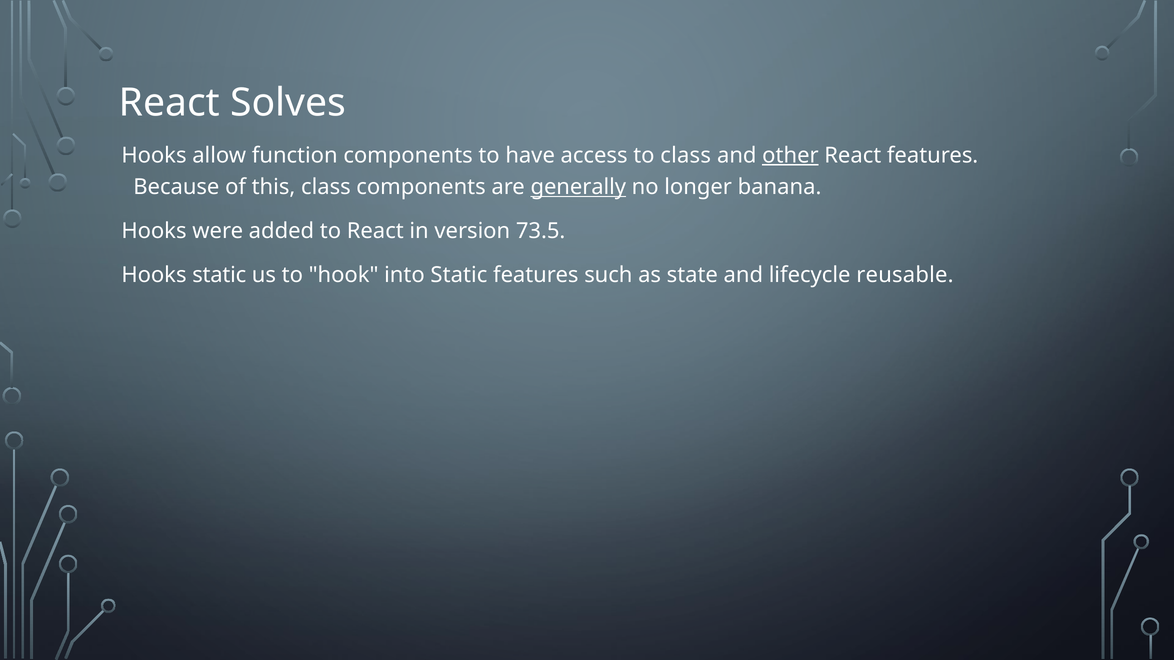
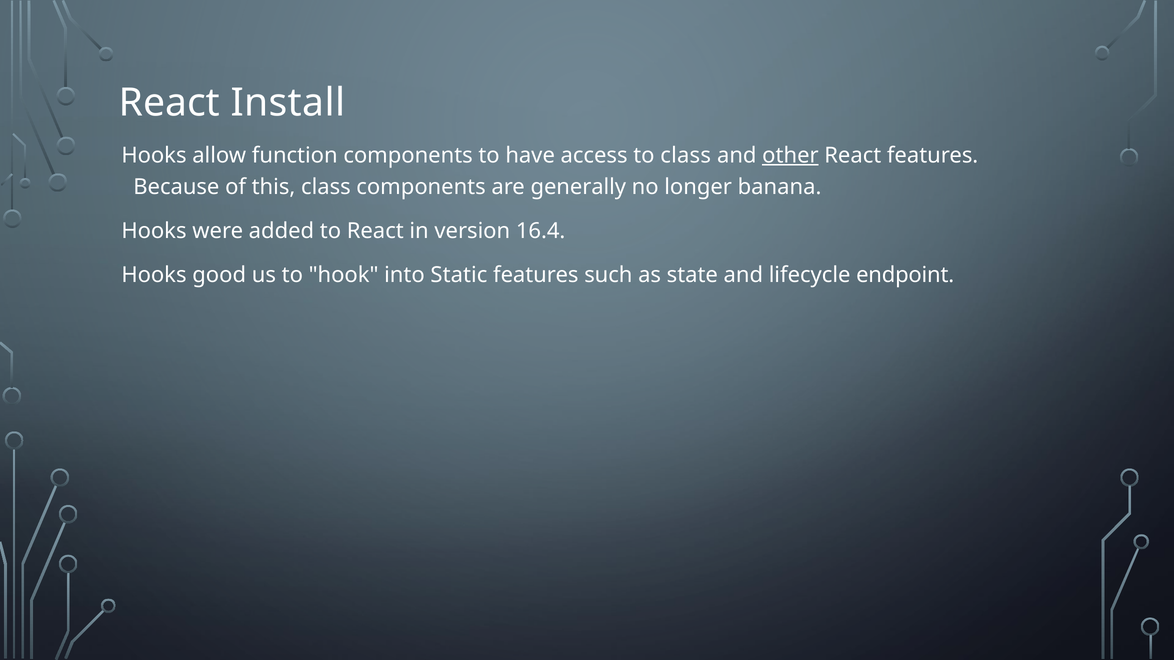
Solves: Solves -> Install
generally underline: present -> none
73.5: 73.5 -> 16.4
Hooks static: static -> good
reusable: reusable -> endpoint
